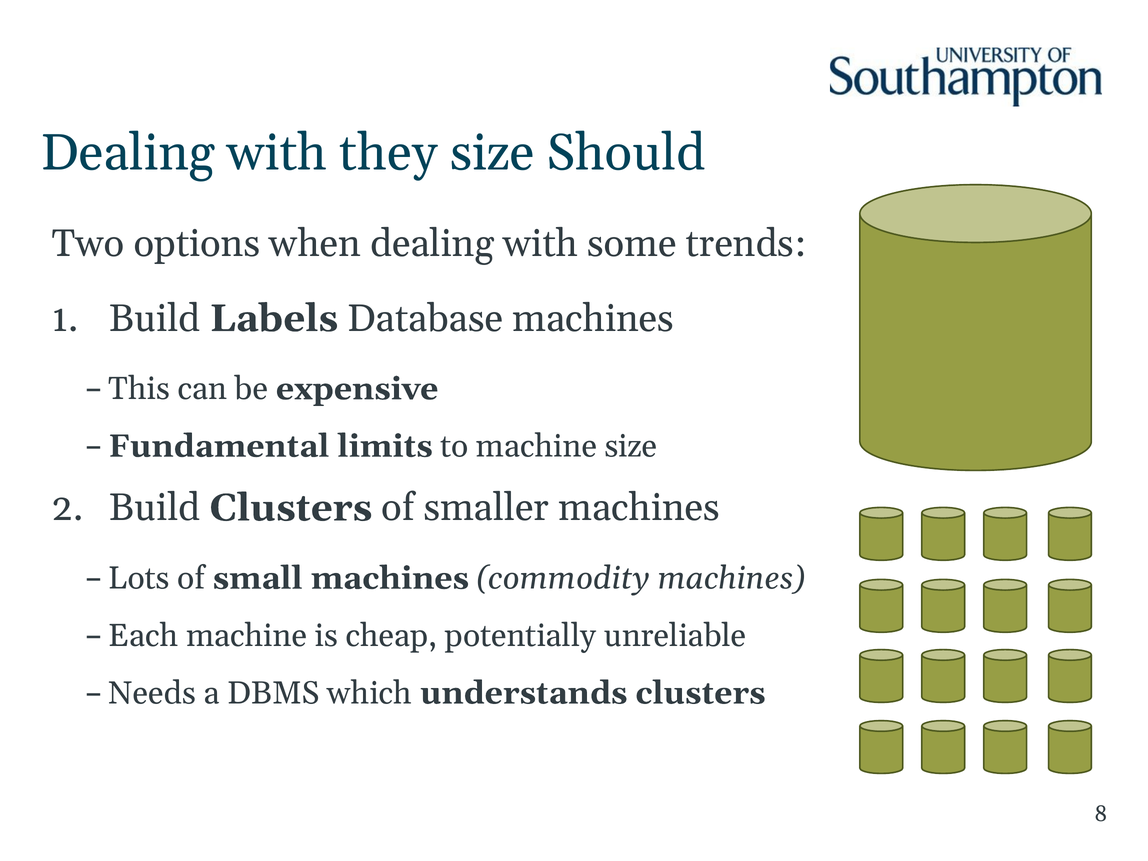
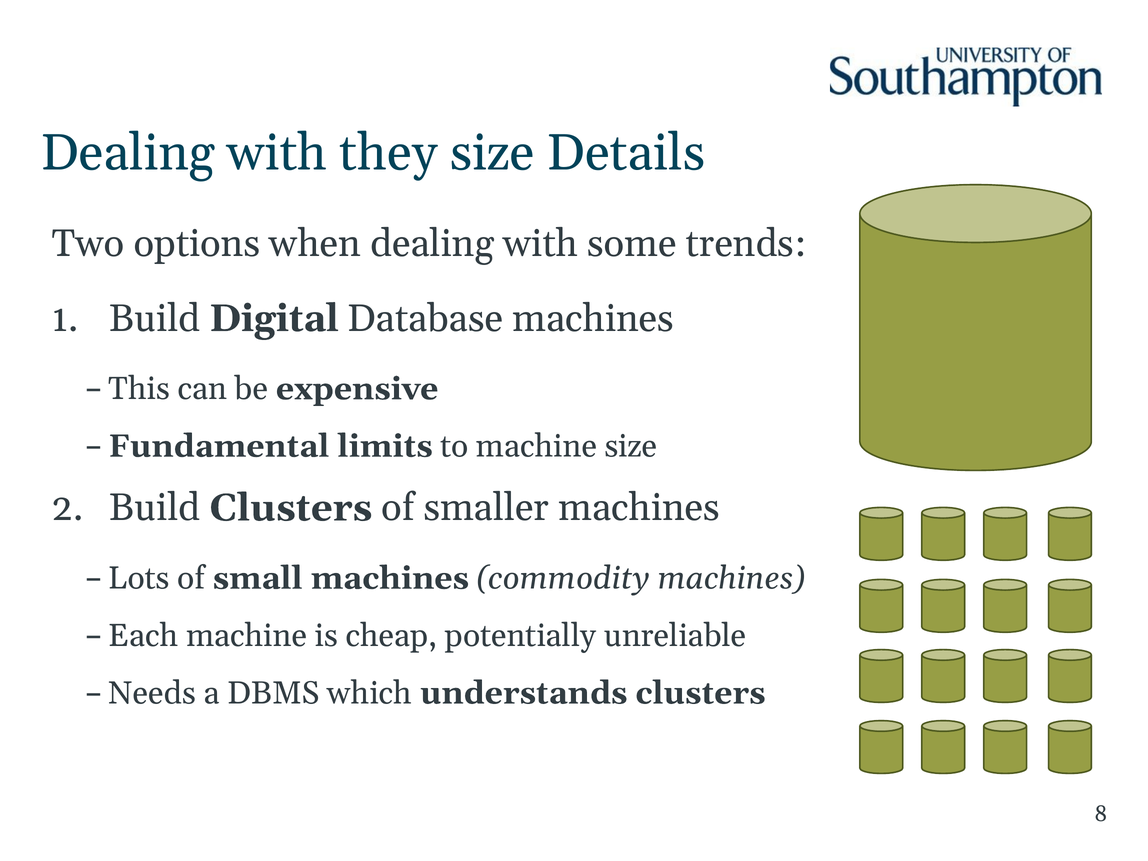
Should: Should -> Details
Labels: Labels -> Digital
